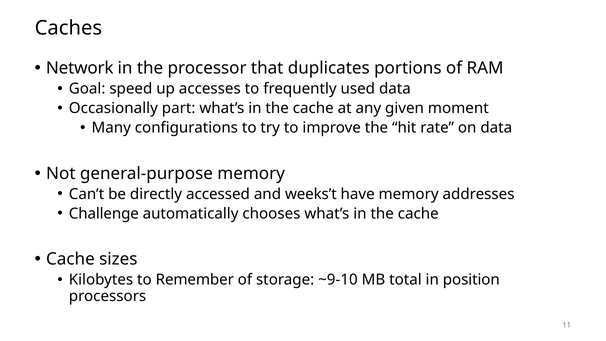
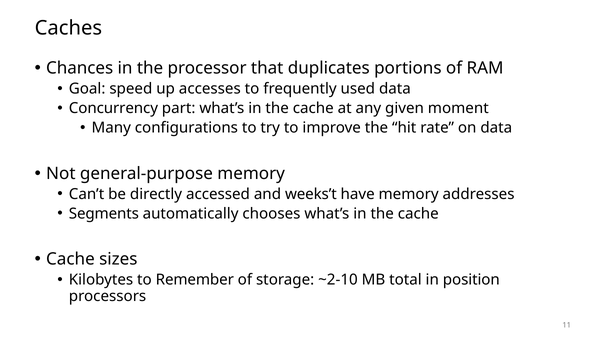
Network: Network -> Chances
Occasionally: Occasionally -> Concurrency
Challenge: Challenge -> Segments
~9-10: ~9-10 -> ~2-10
